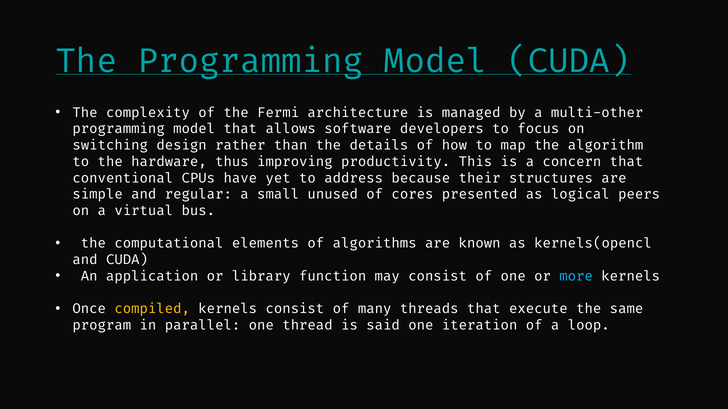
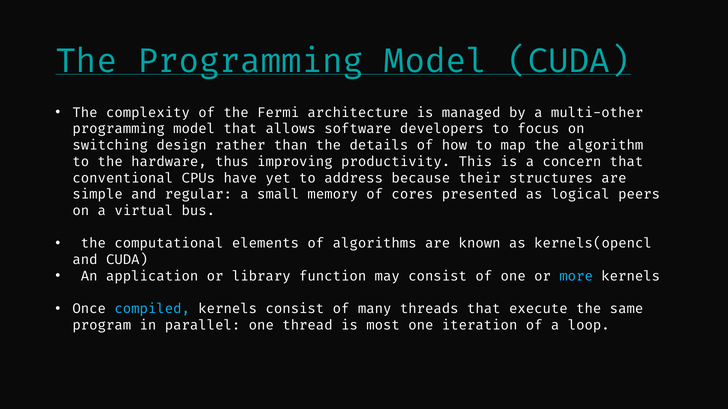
unused: unused -> memory
compiled colour: yellow -> light blue
said: said -> most
